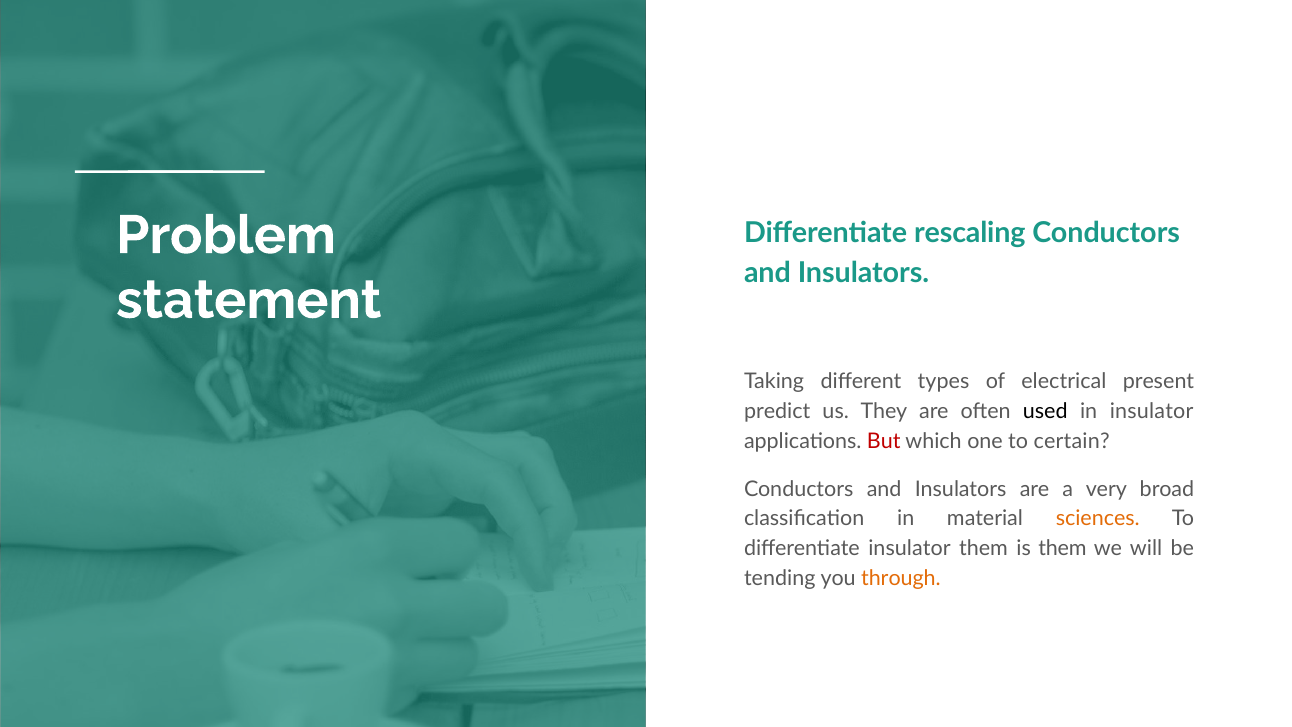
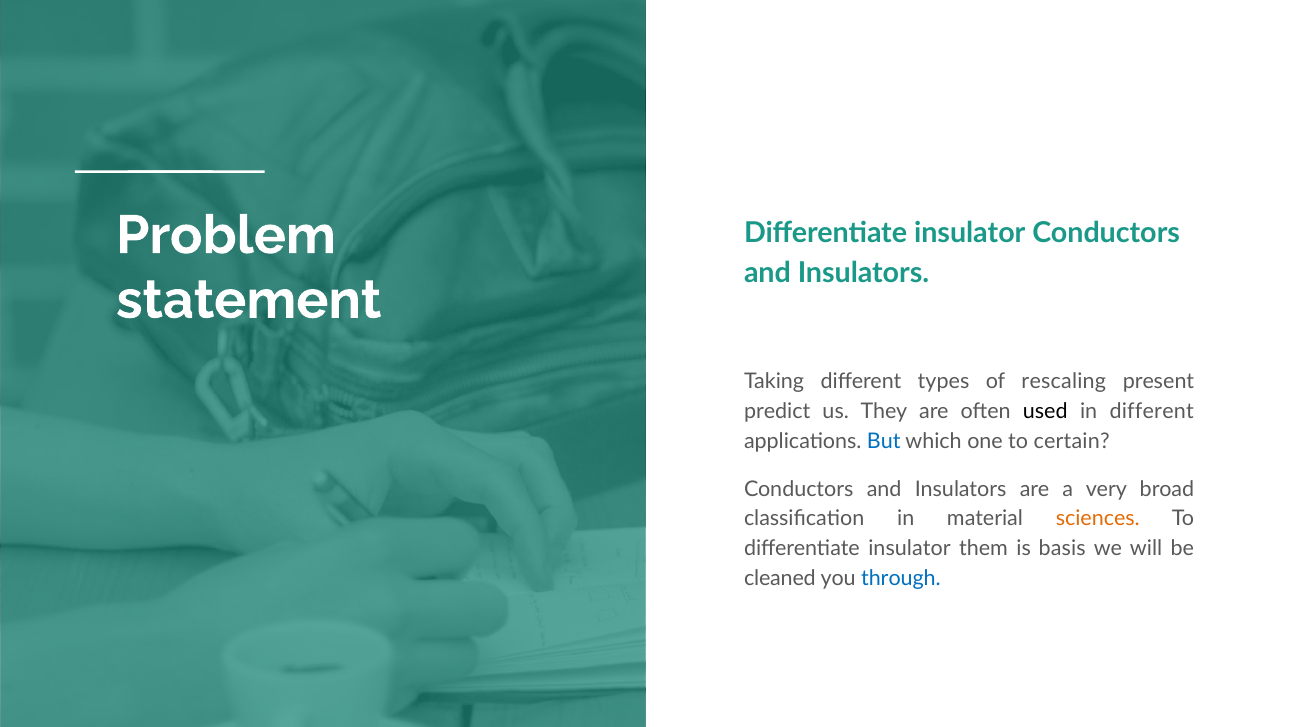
rescaling at (970, 233): rescaling -> insulator
electrical: electrical -> rescaling
in insulator: insulator -> different
But colour: red -> blue
is them: them -> basis
tending: tending -> cleaned
through colour: orange -> blue
